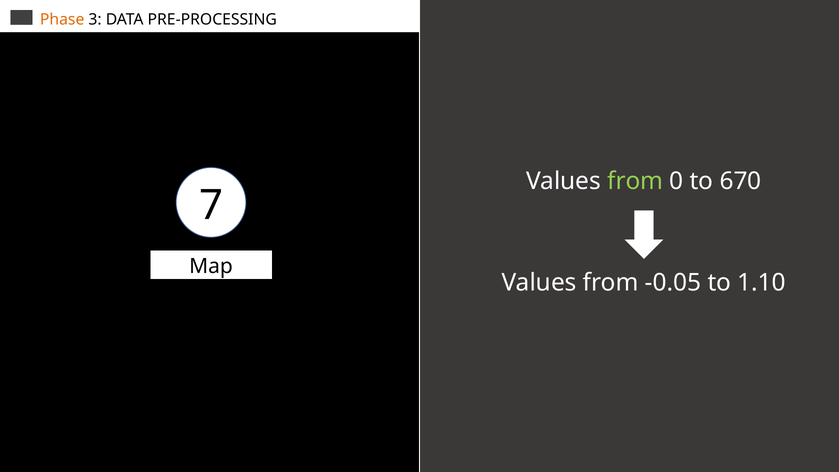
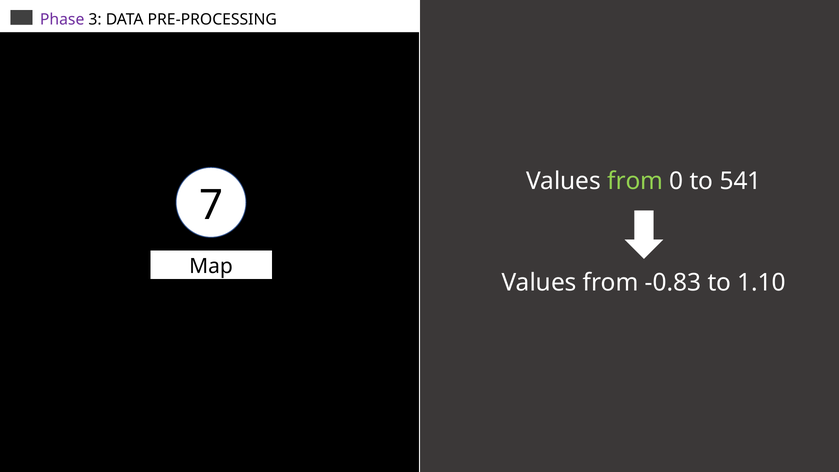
Phase at (62, 20) colour: orange -> purple
670: 670 -> 541
-0.05: -0.05 -> -0.83
